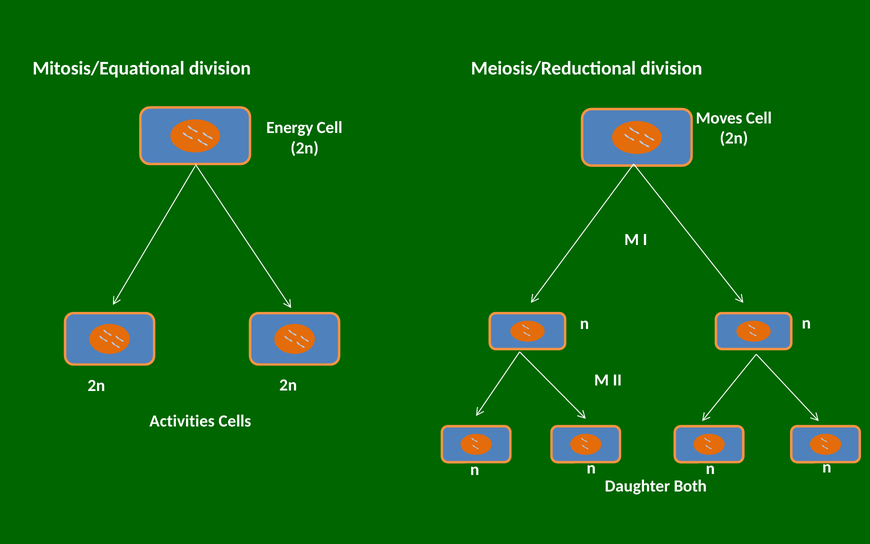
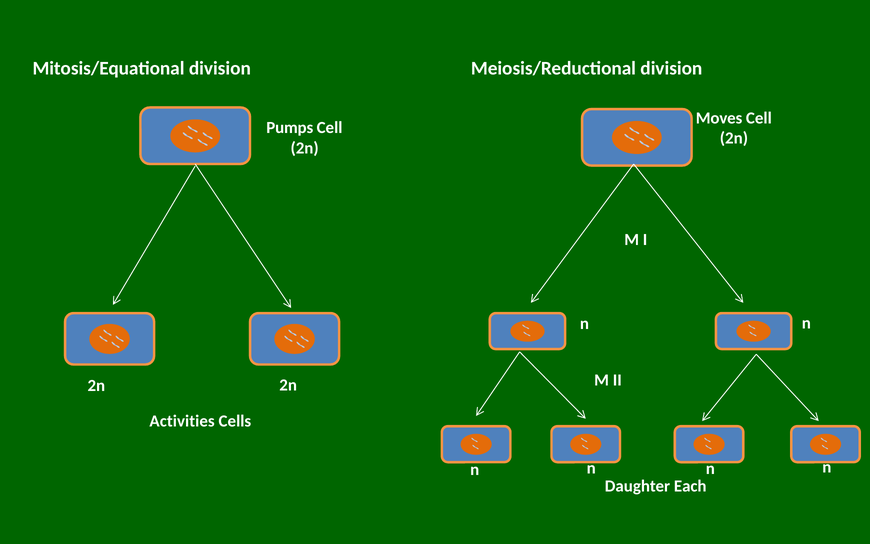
Energy: Energy -> Pumps
Both: Both -> Each
